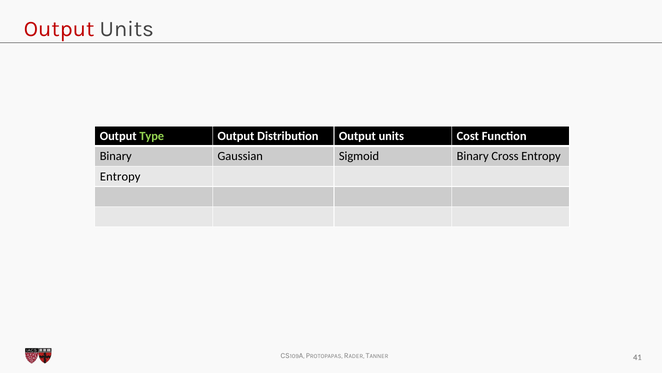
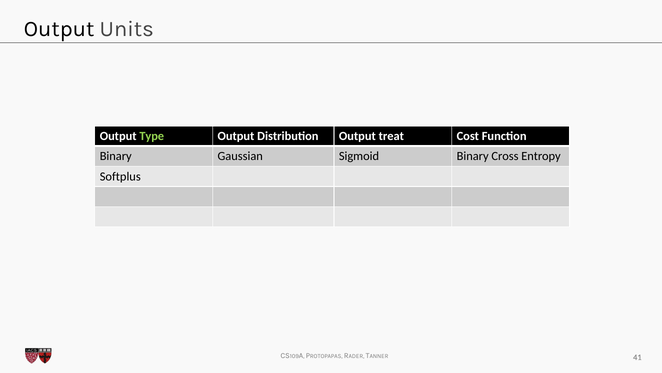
Output at (59, 29) colour: red -> black
Distribution Output units: units -> treat
Entropy at (120, 176): Entropy -> Softplus
